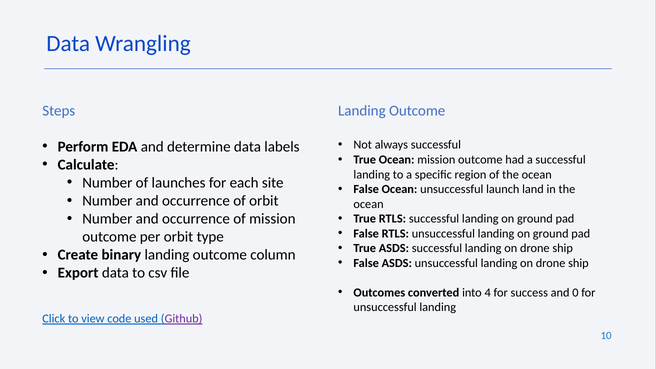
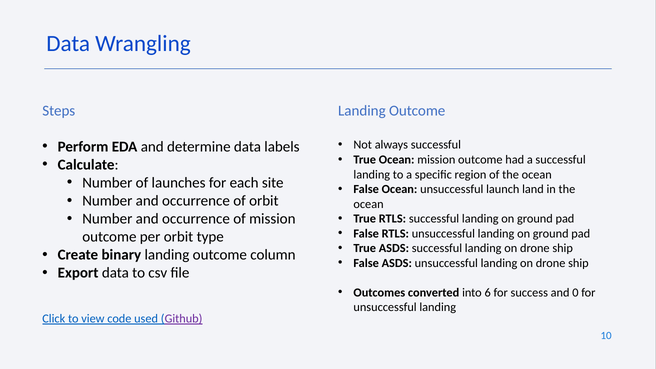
4: 4 -> 6
